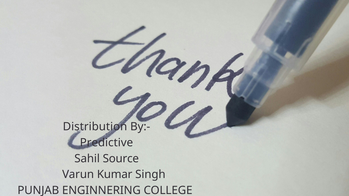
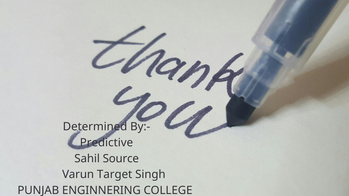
Distribution: Distribution -> Determined
Kumar: Kumar -> Target
